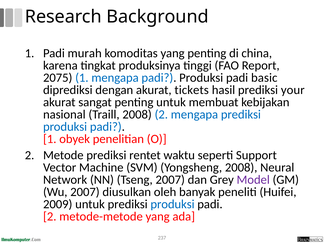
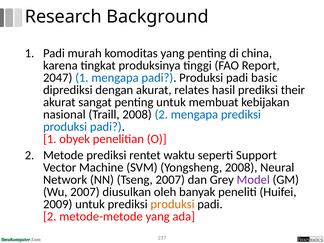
2075: 2075 -> 2047
tickets: tickets -> relates
your: your -> their
produksi at (172, 204) colour: blue -> orange
